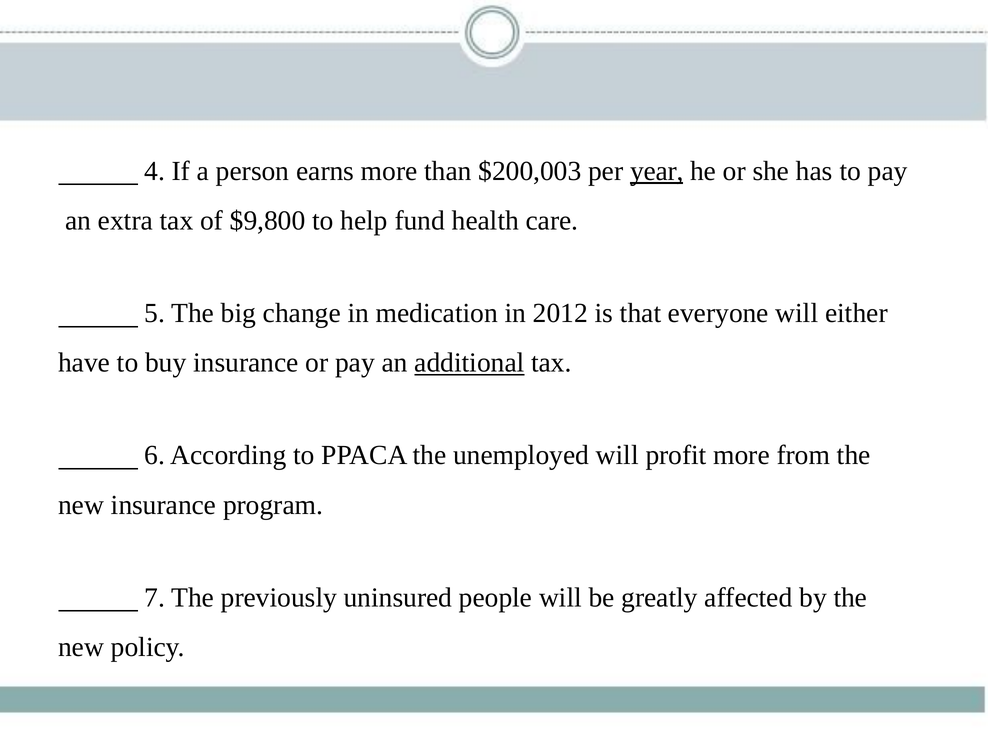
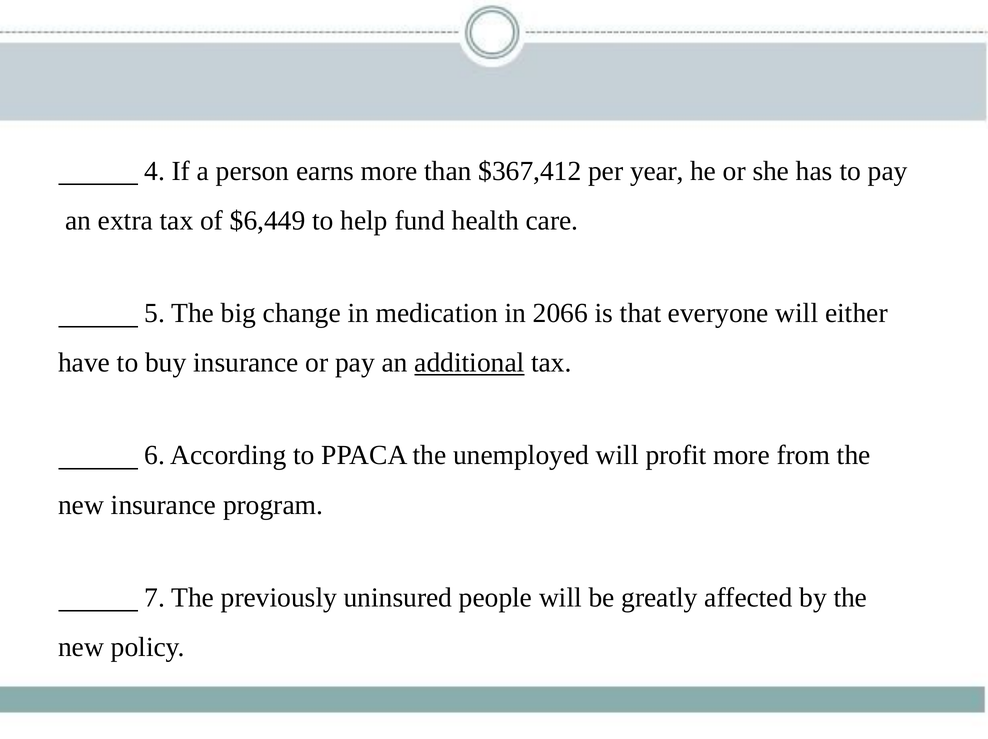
$200,003: $200,003 -> $367,412
year underline: present -> none
$9,800: $9,800 -> $6,449
2012: 2012 -> 2066
